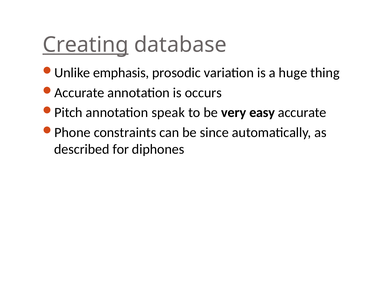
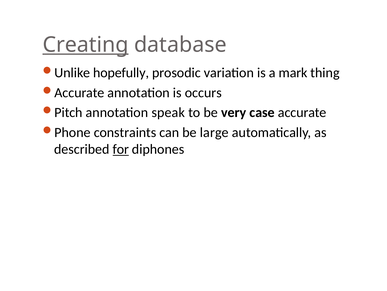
emphasis: emphasis -> hopefully
huge: huge -> mark
easy: easy -> case
since: since -> large
for underline: none -> present
